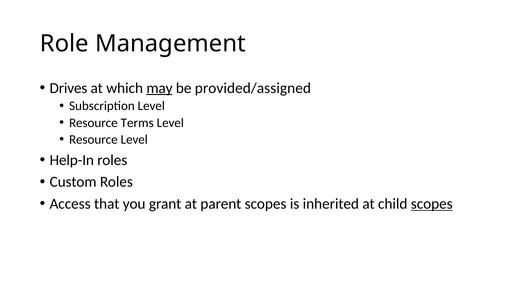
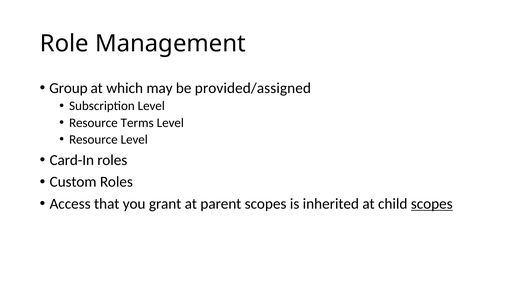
Drives: Drives -> Group
may underline: present -> none
Help-In: Help-In -> Card-In
